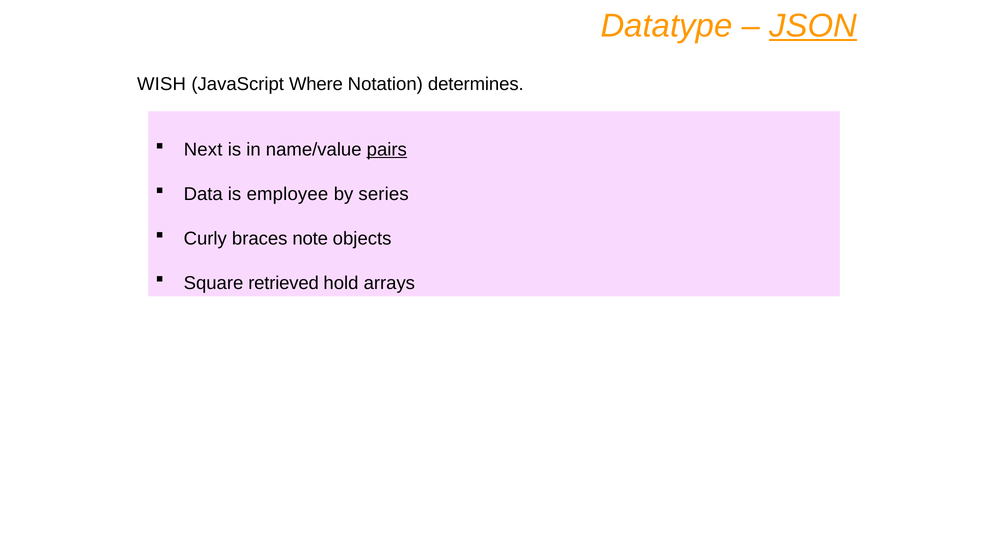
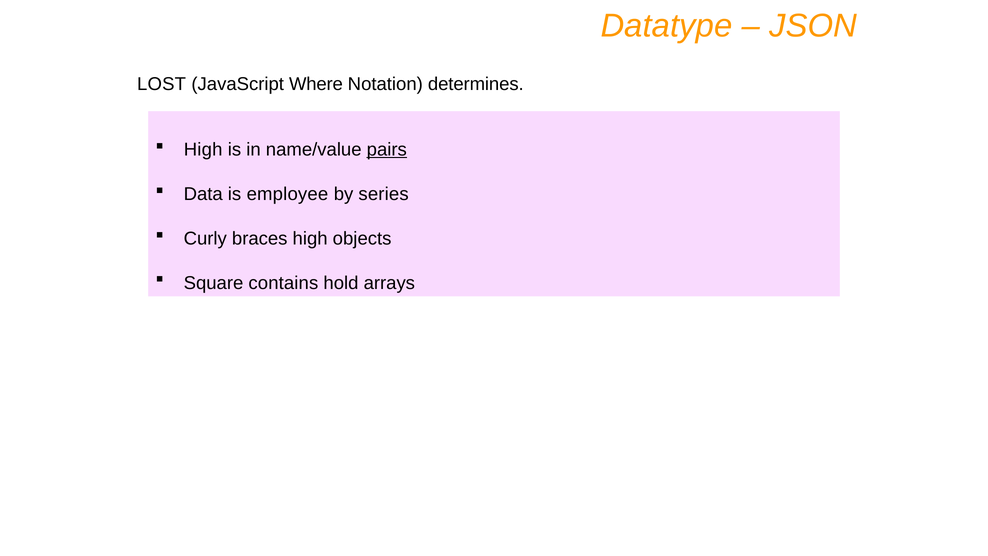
JSON underline: present -> none
WISH: WISH -> LOST
Next at (203, 149): Next -> High
braces note: note -> high
retrieved: retrieved -> contains
